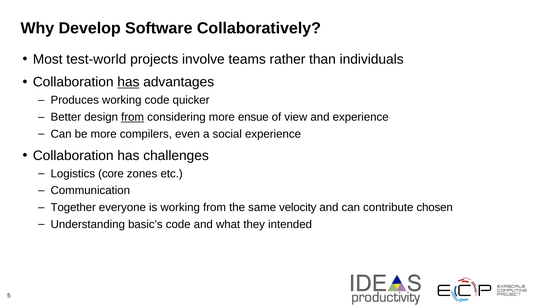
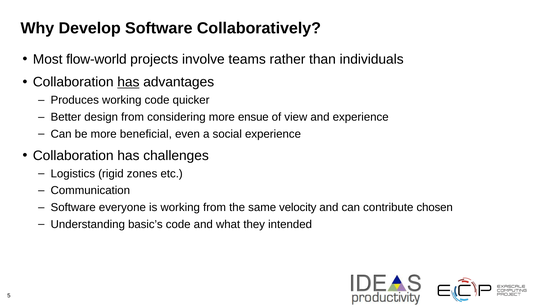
test-world: test-world -> flow-world
from at (133, 117) underline: present -> none
compilers: compilers -> beneficial
core: core -> rigid
Together at (73, 208): Together -> Software
